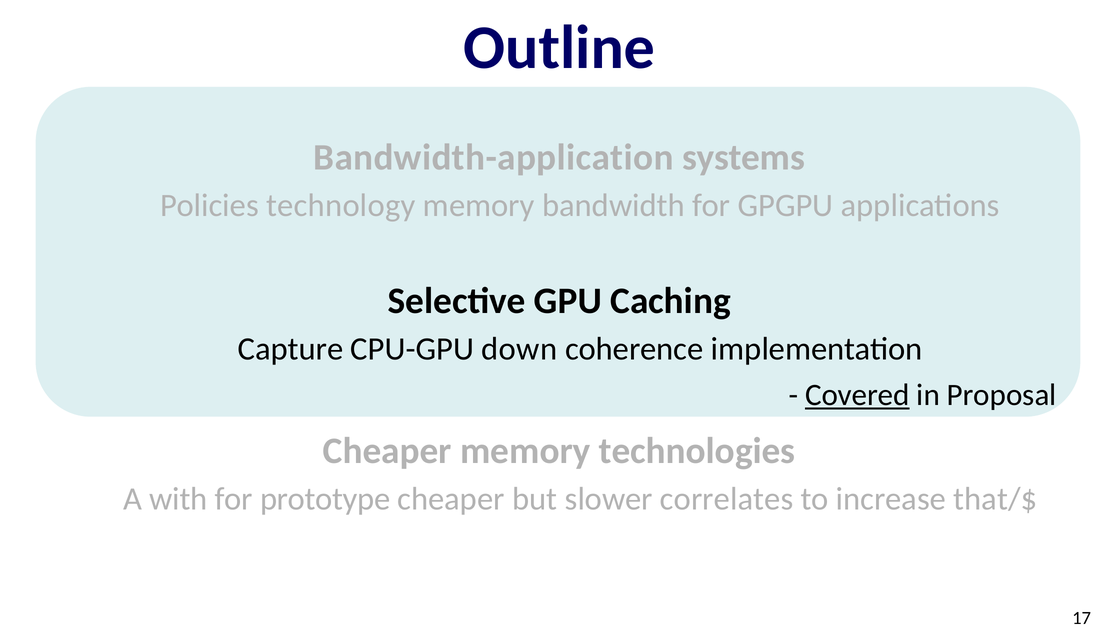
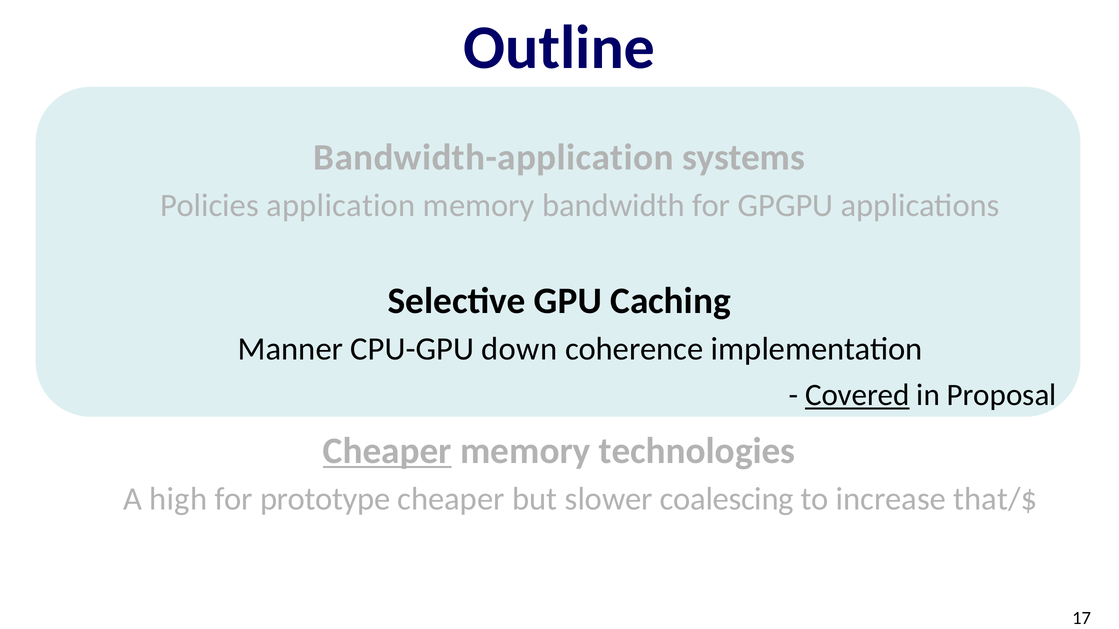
technology: technology -> application
Capture: Capture -> Manner
Cheaper at (387, 451) underline: none -> present
with: with -> high
correlates: correlates -> coalescing
